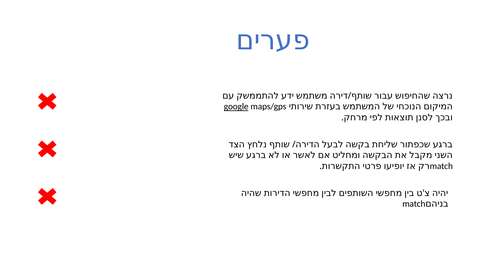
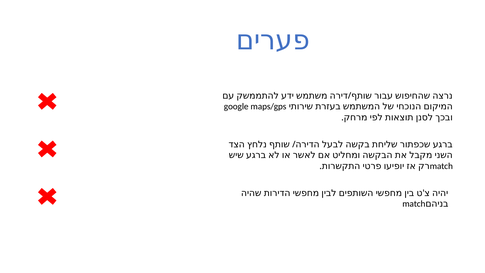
google underline: present -> none
